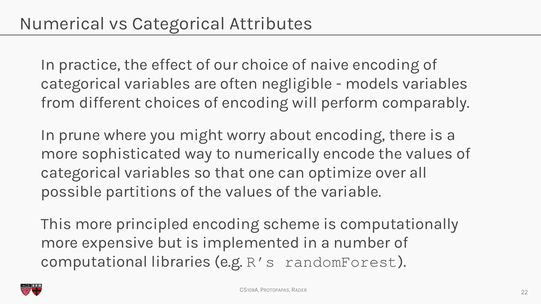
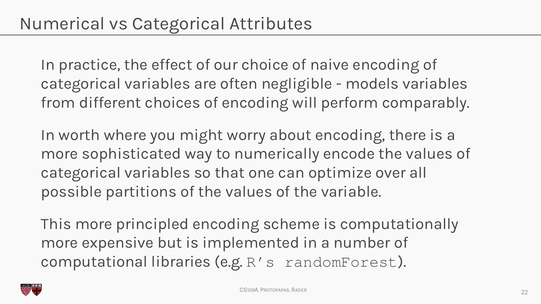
prune: prune -> worth
